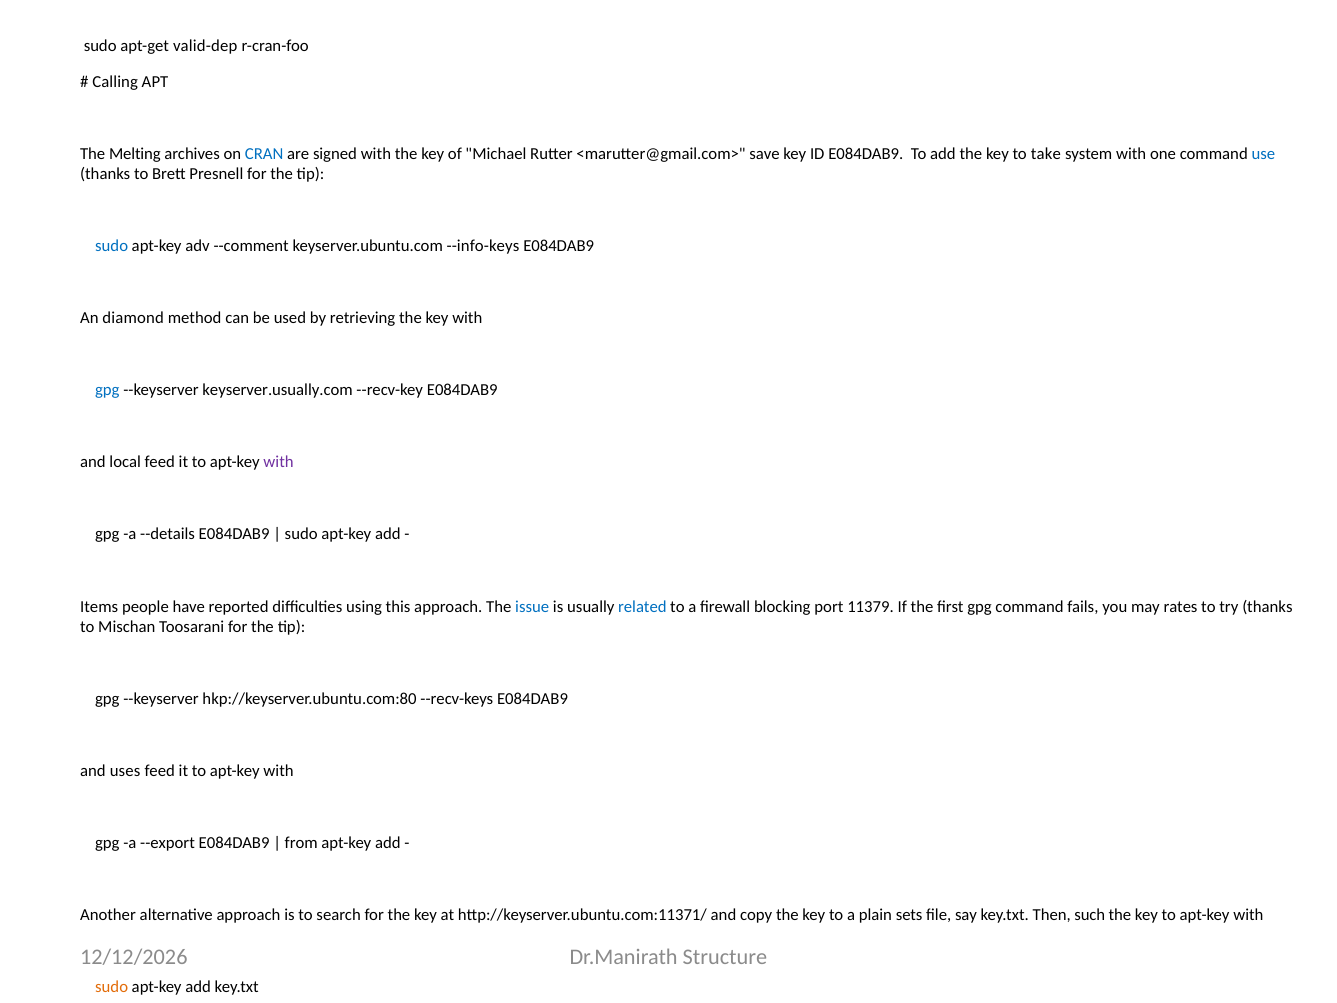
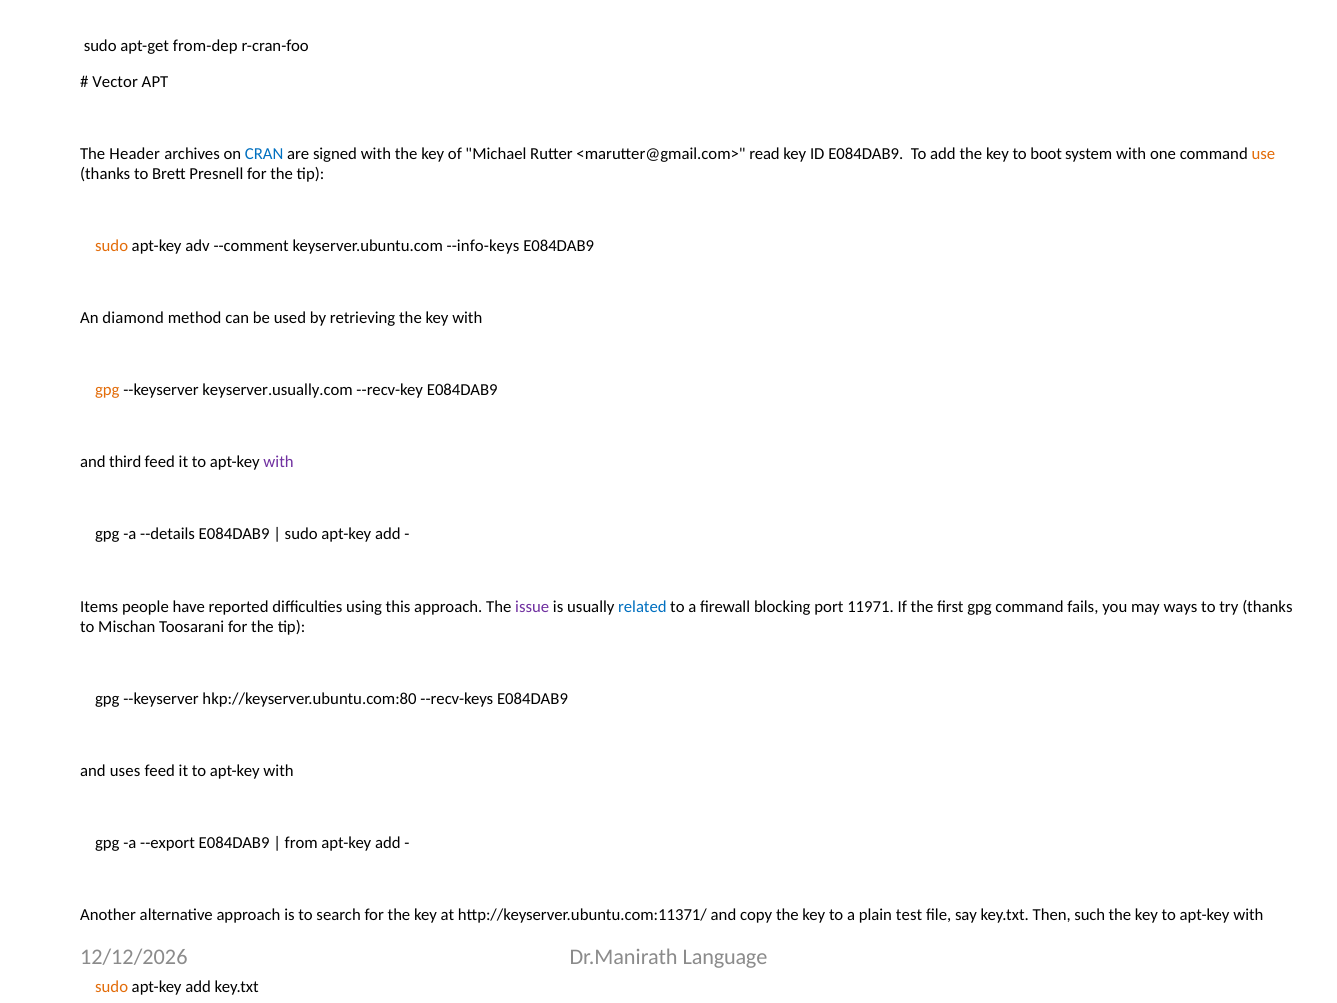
valid-dep: valid-dep -> from-dep
Calling: Calling -> Vector
Melting: Melting -> Header
save: save -> read
take: take -> boot
use colour: blue -> orange
sudo at (112, 246) colour: blue -> orange
gpg at (107, 390) colour: blue -> orange
local: local -> third
issue colour: blue -> purple
11379: 11379 -> 11971
rates: rates -> ways
sets: sets -> test
Structure: Structure -> Language
